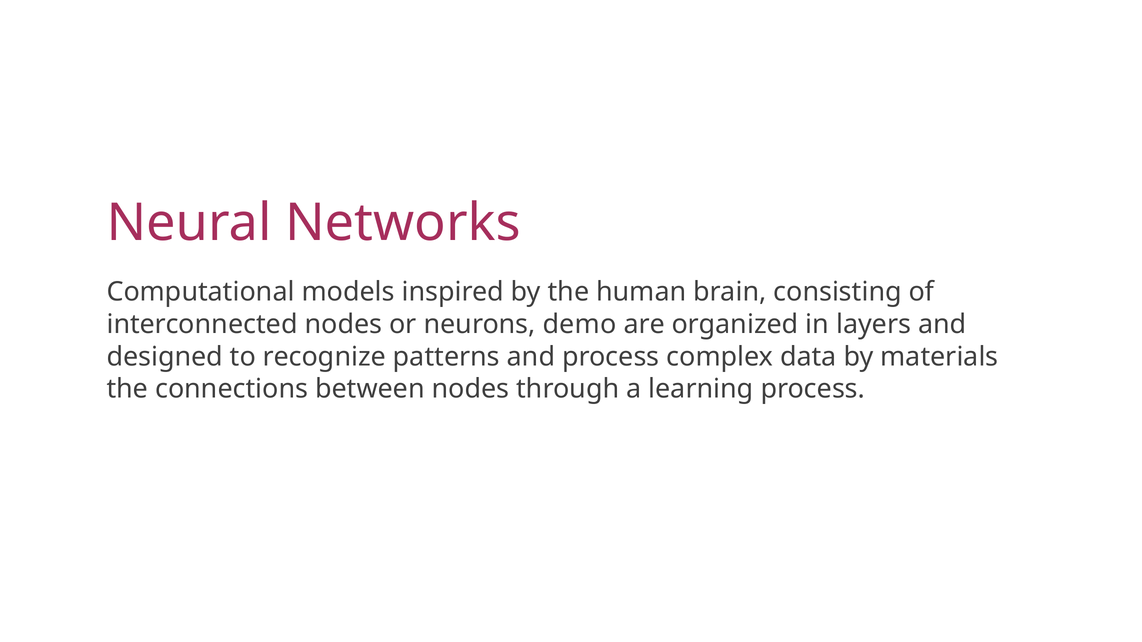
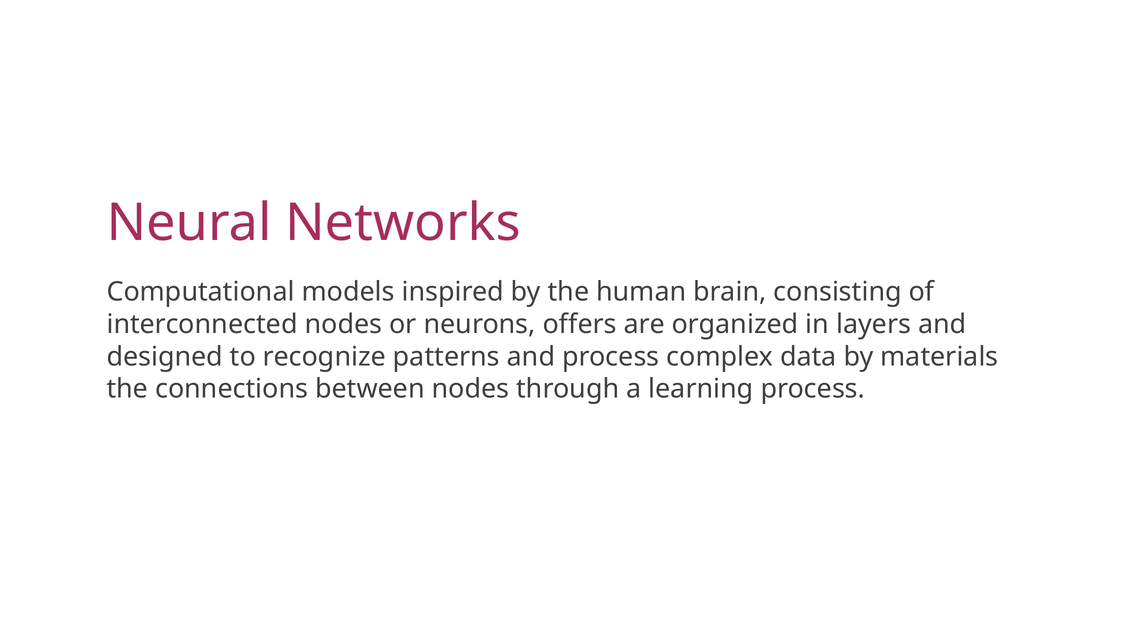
demo: demo -> offers
